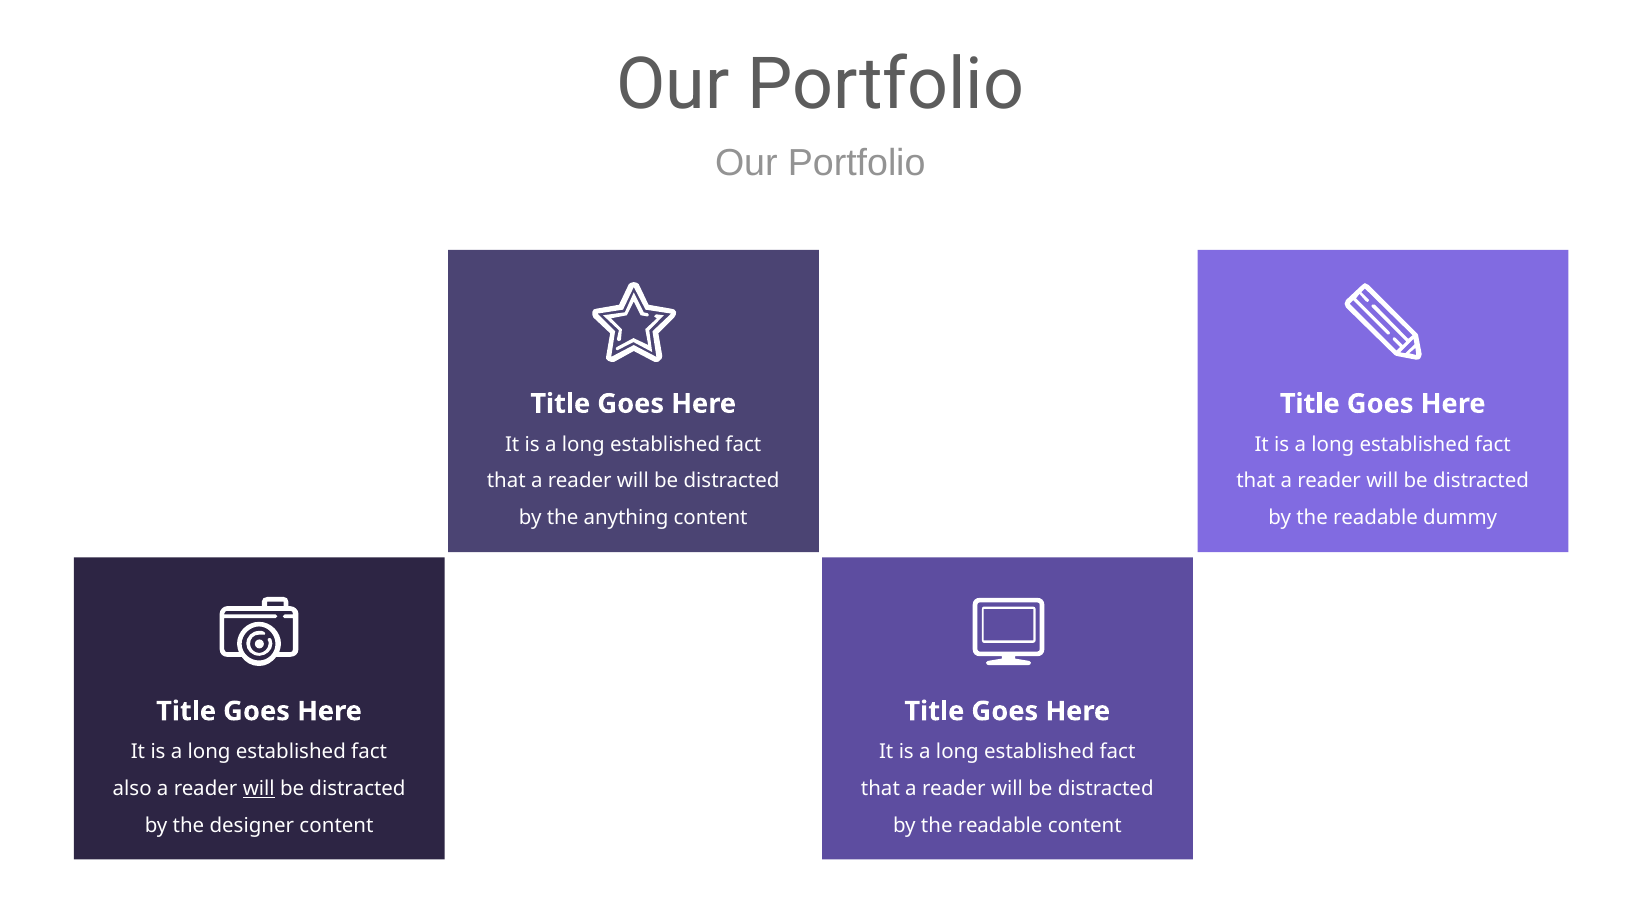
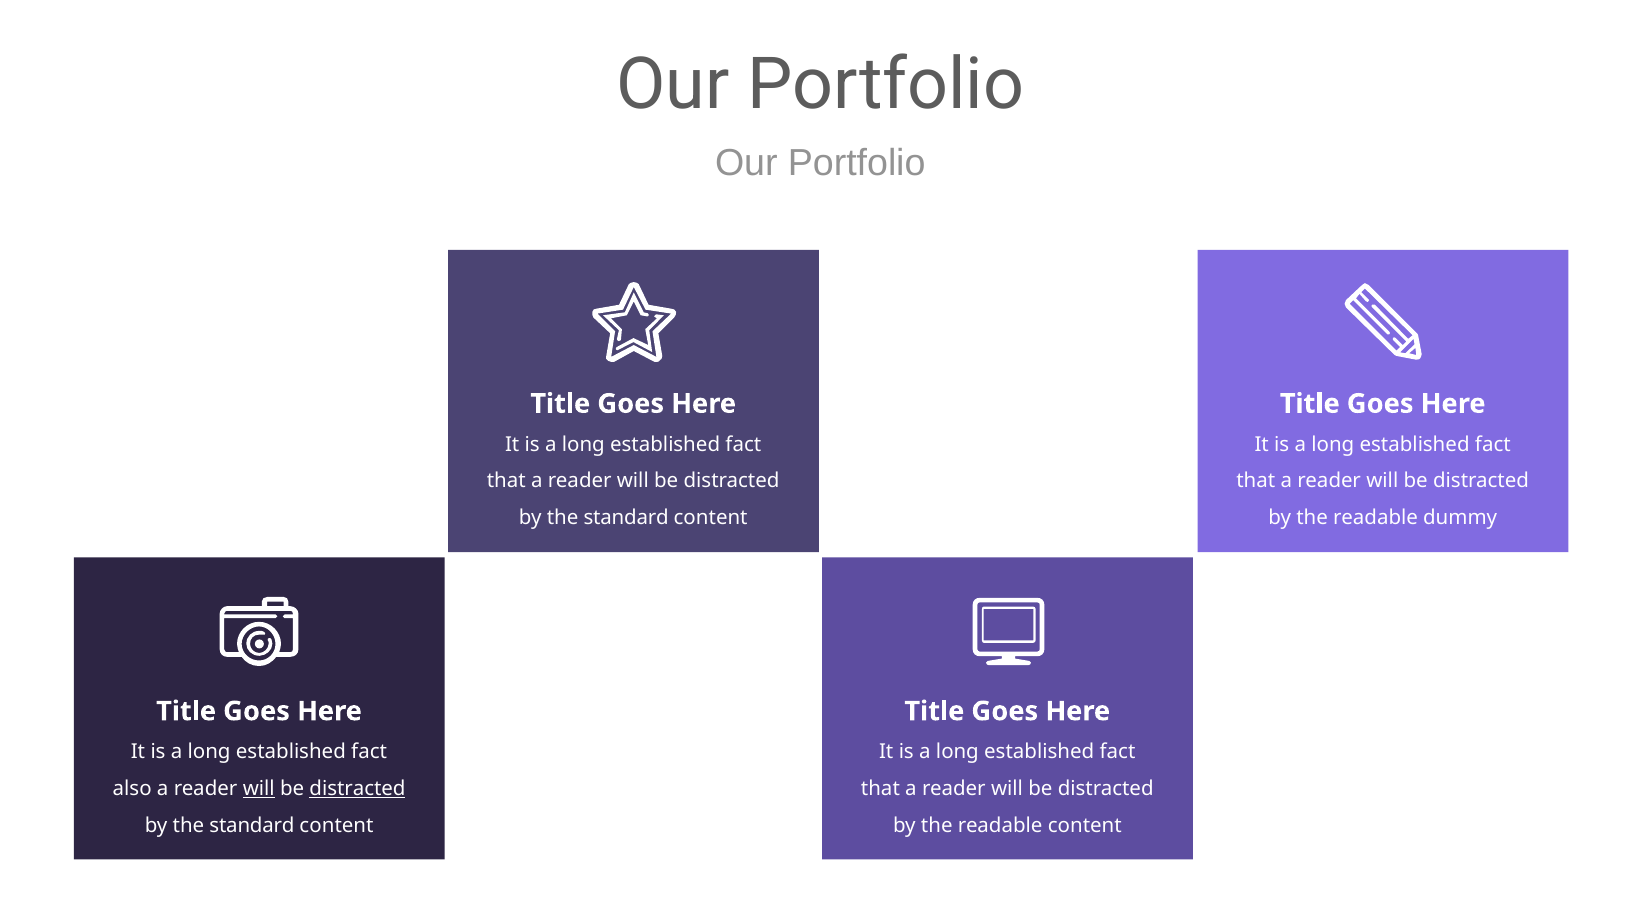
anything at (626, 518): anything -> standard
distracted at (357, 789) underline: none -> present
designer at (252, 826): designer -> standard
